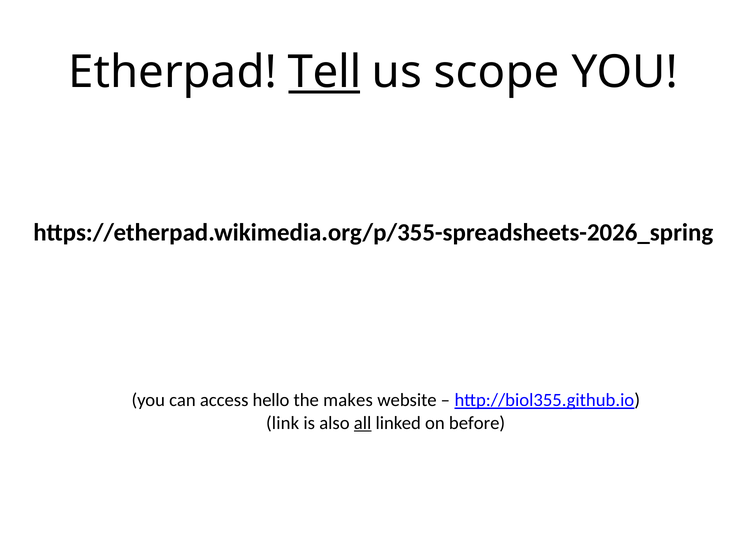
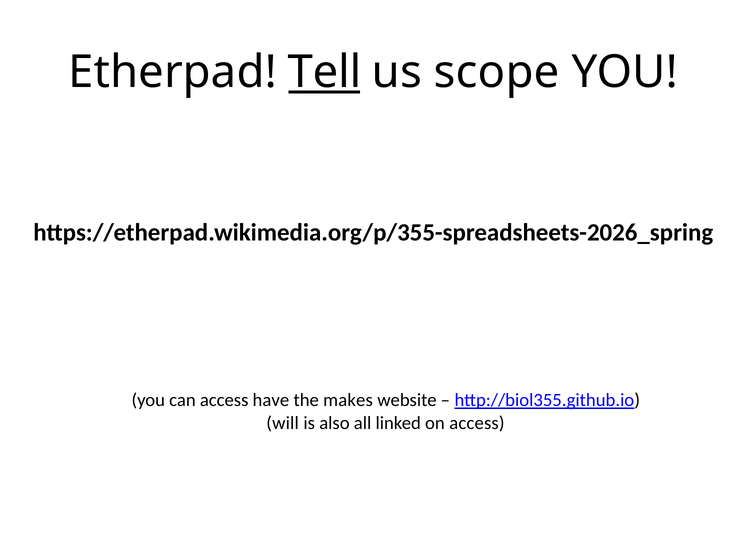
hello: hello -> have
link: link -> will
all underline: present -> none
on before: before -> access
